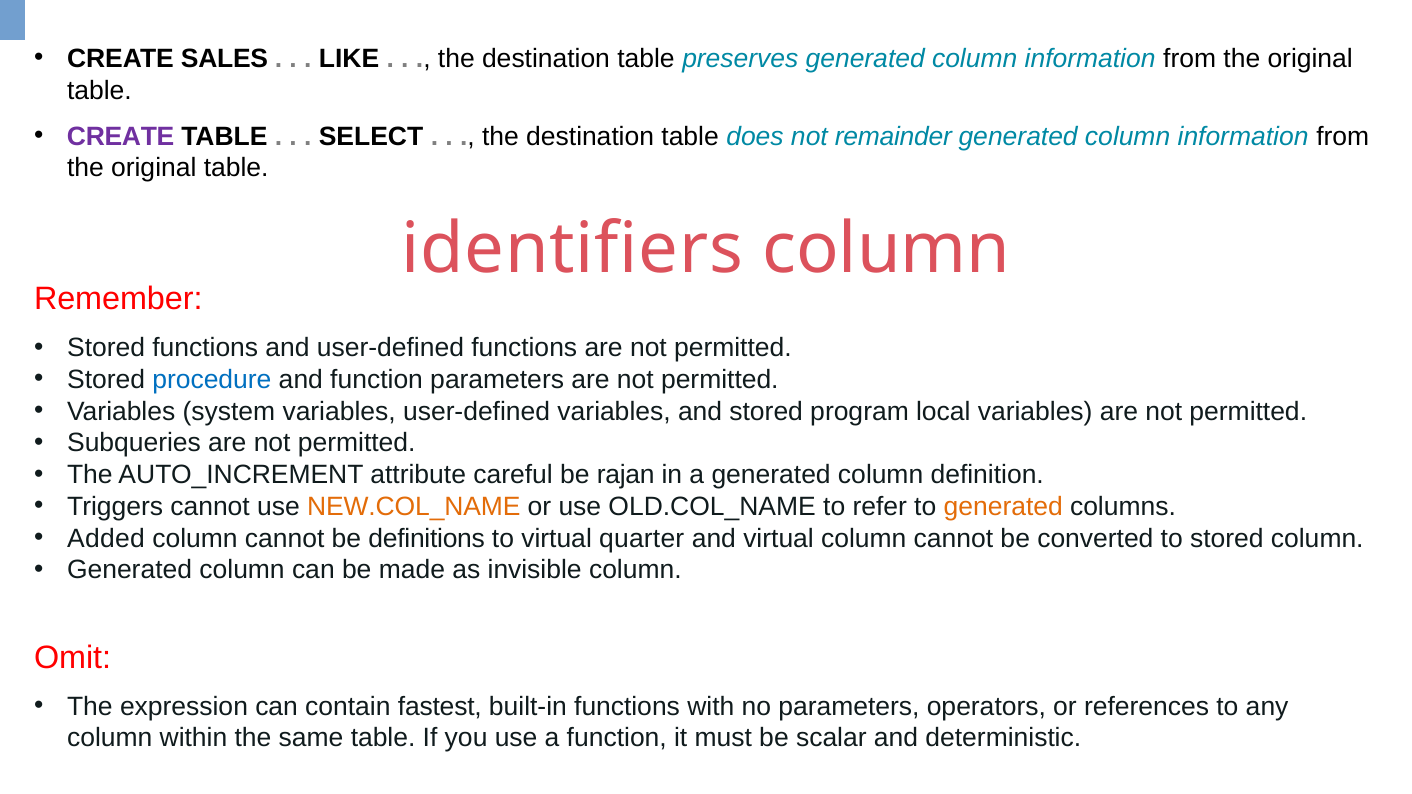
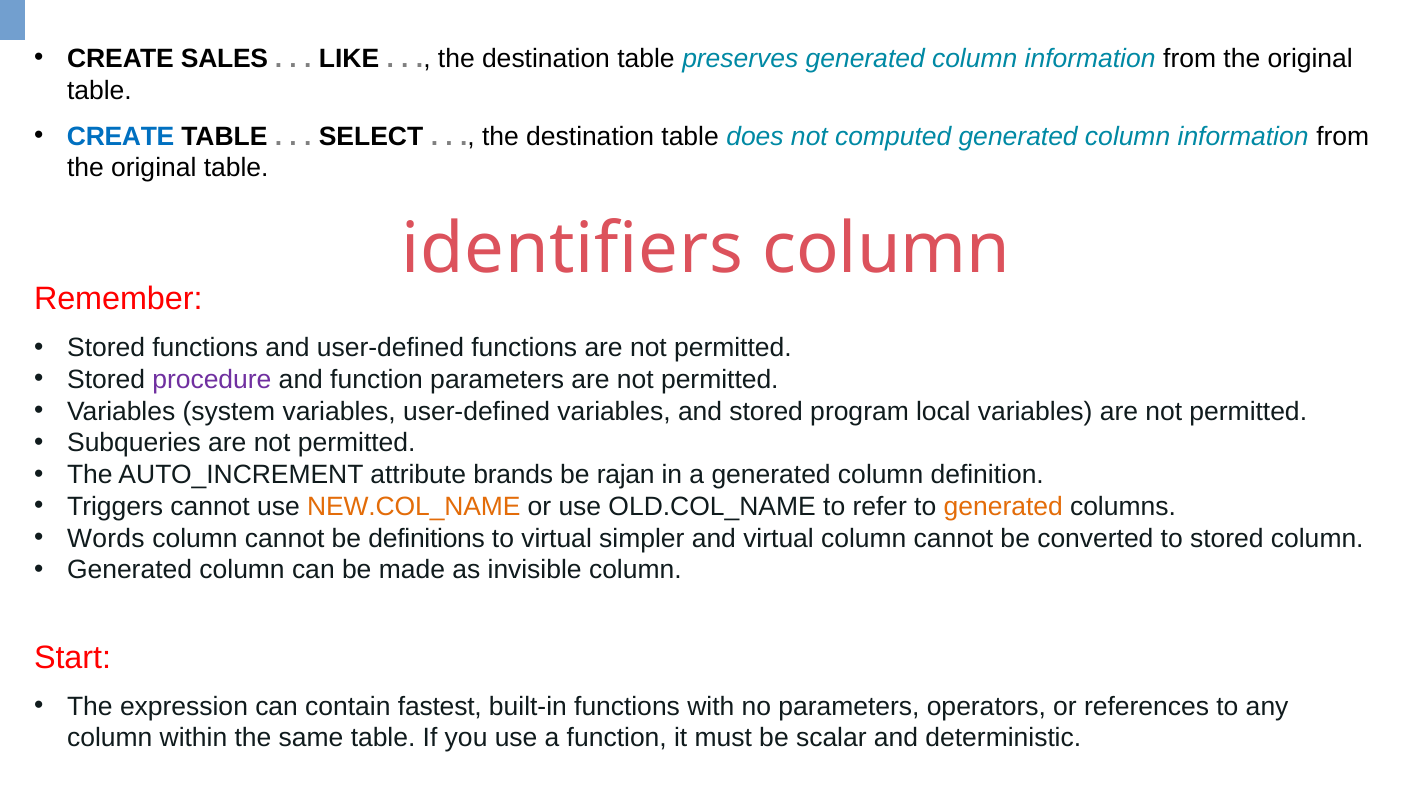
CREATE at (121, 136) colour: purple -> blue
remainder: remainder -> computed
procedure colour: blue -> purple
careful: careful -> brands
Added: Added -> Words
quarter: quarter -> simpler
Omit: Omit -> Start
